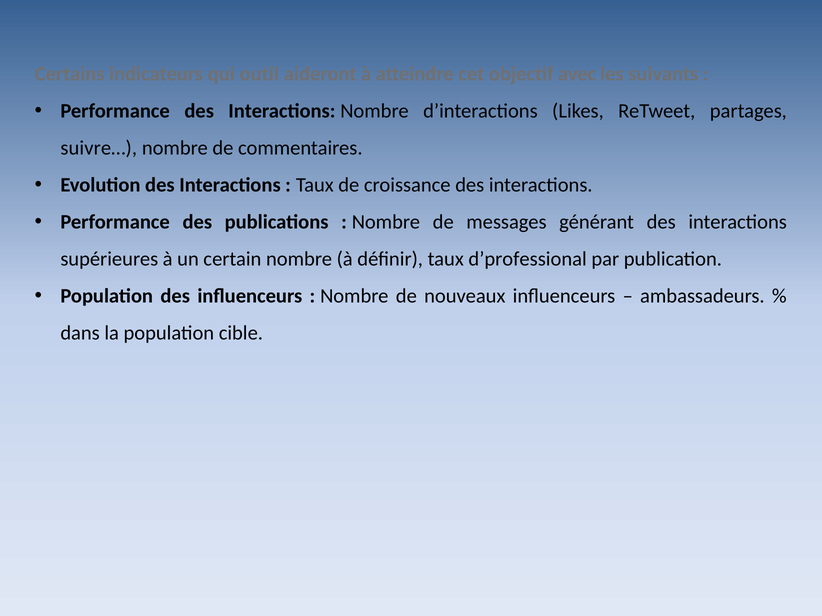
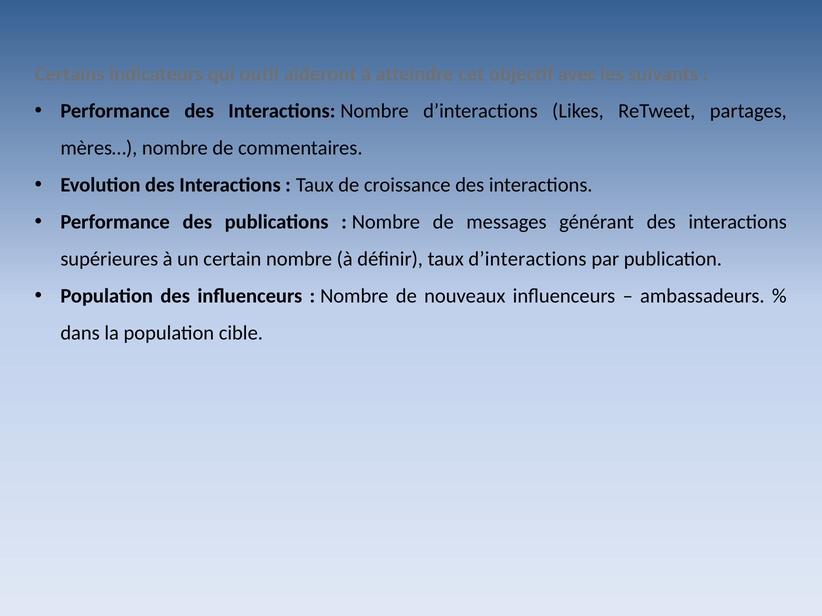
suivre…: suivre… -> mères…
taux d’professional: d’professional -> d’interactions
